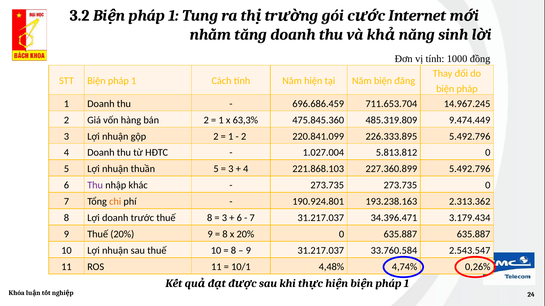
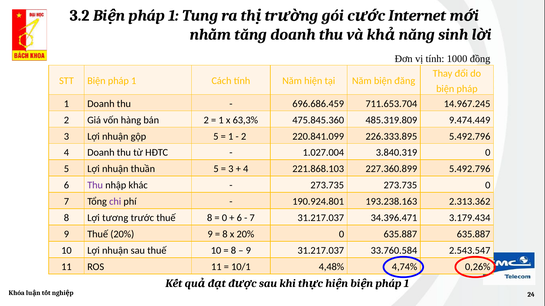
gộp 2: 2 -> 5
5.813.812: 5.813.812 -> 3.840.319
chi colour: orange -> purple
Lợi doanh: doanh -> tương
3 at (224, 218): 3 -> 0
